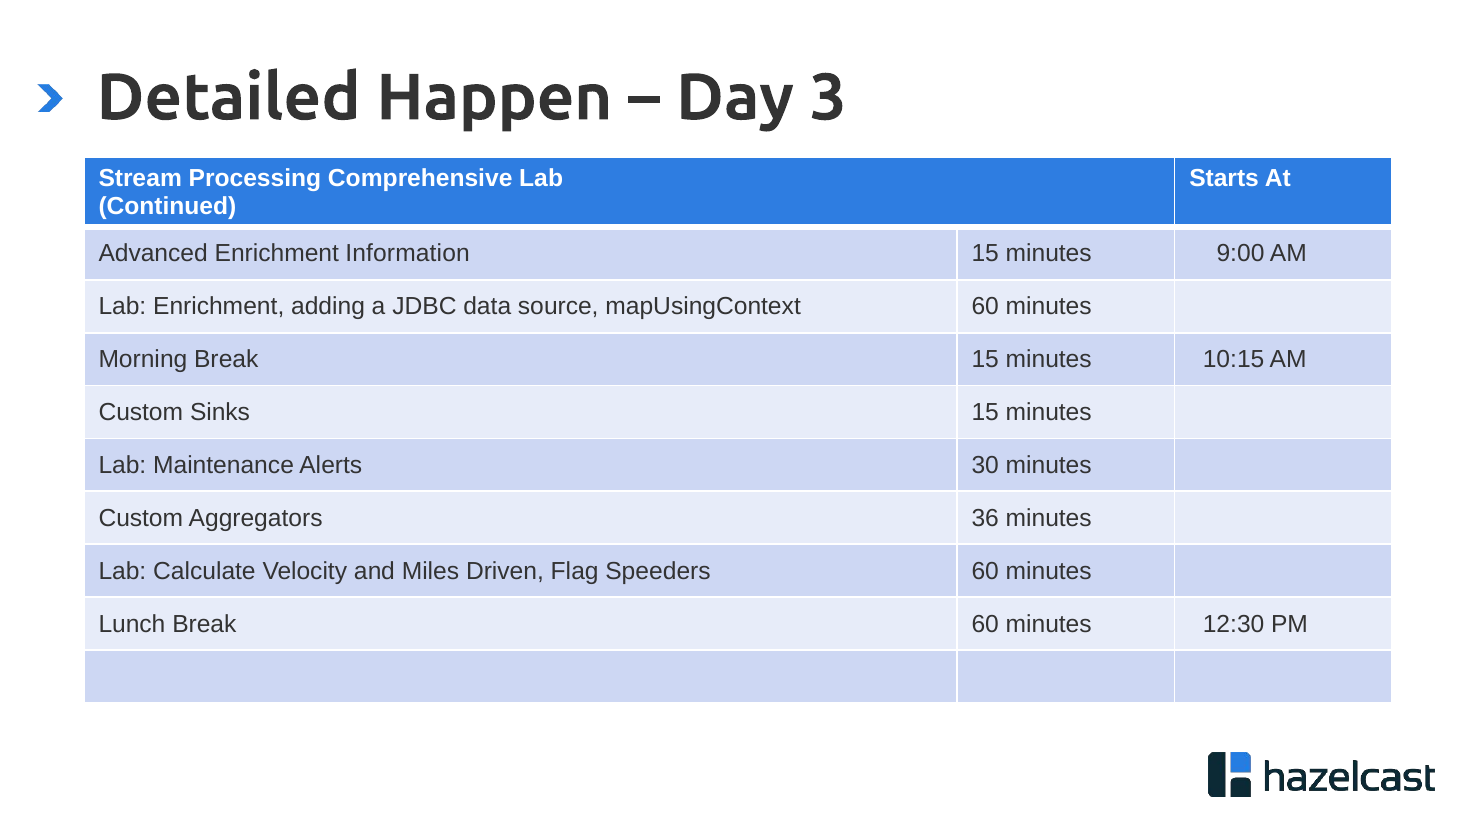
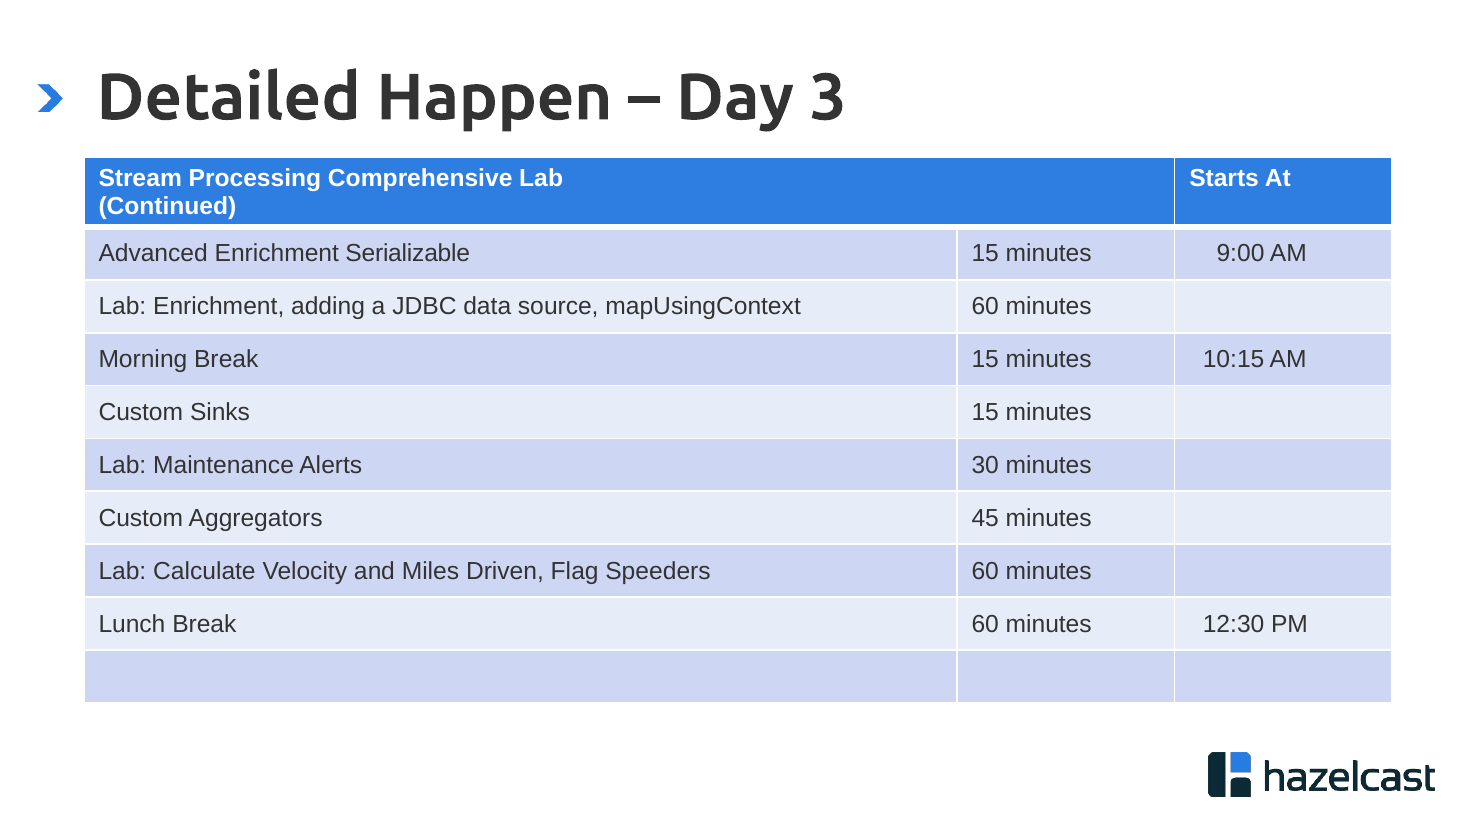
Information: Information -> Serializable
36: 36 -> 45
